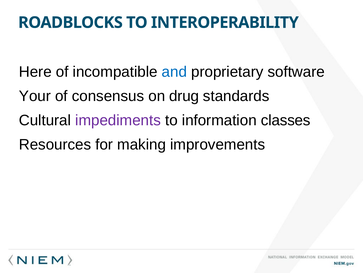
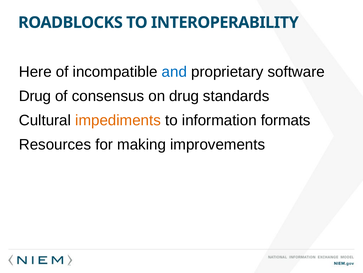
Your at (35, 96): Your -> Drug
impediments colour: purple -> orange
classes: classes -> formats
